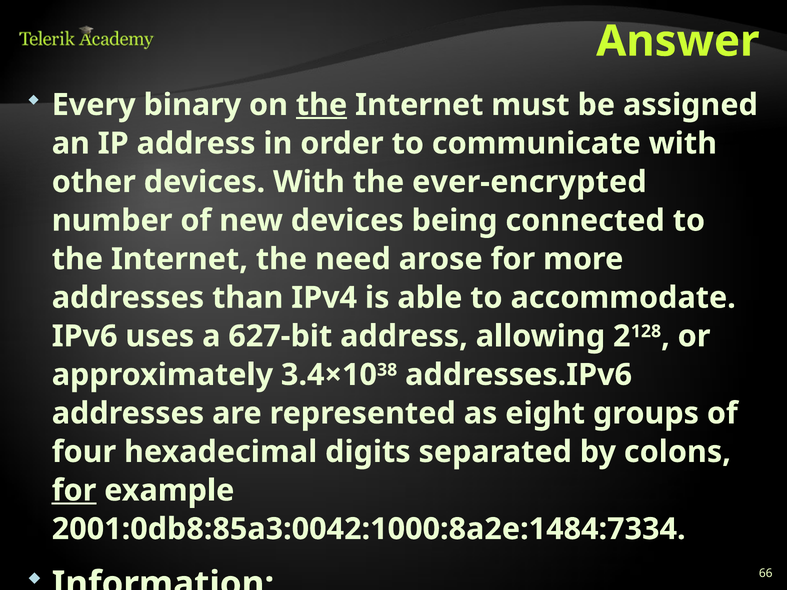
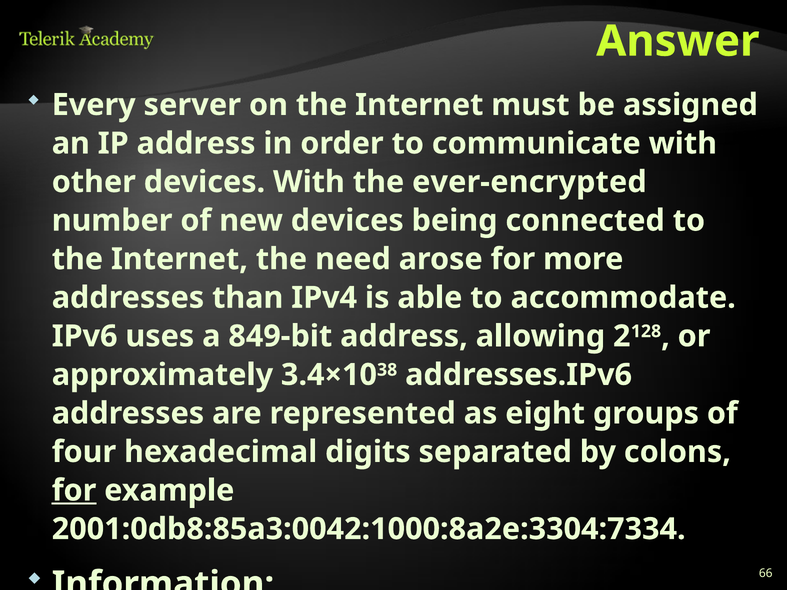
binary: binary -> server
the at (322, 105) underline: present -> none
627-bit: 627-bit -> 849-bit
2001:0db8:85a3:0042:1000:8a2e:1484:7334: 2001:0db8:85a3:0042:1000:8a2e:1484:7334 -> 2001:0db8:85a3:0042:1000:8a2e:3304:7334
